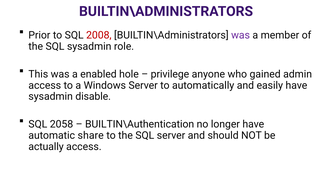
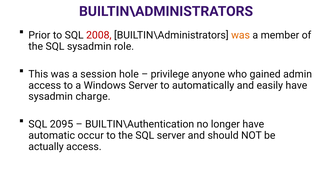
was at (241, 35) colour: purple -> orange
enabled: enabled -> session
disable: disable -> charge
2058: 2058 -> 2095
share: share -> occur
